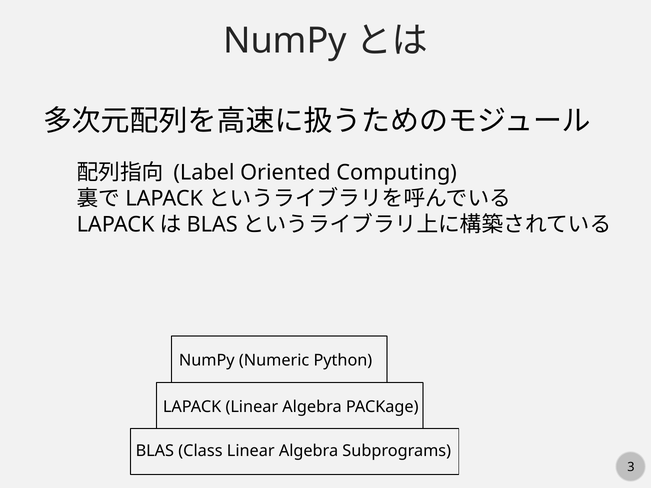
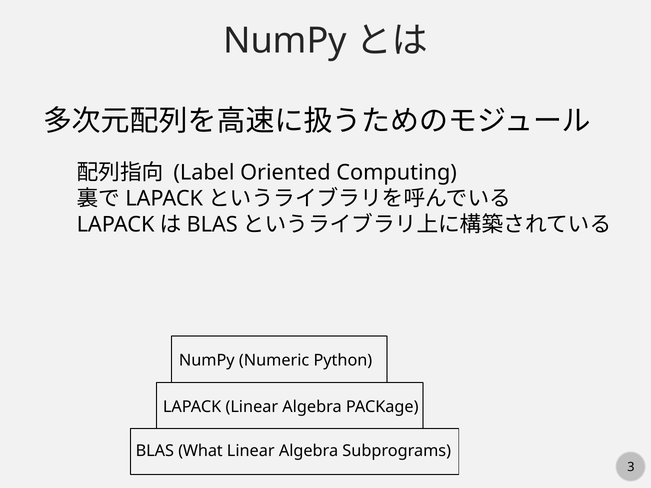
Class: Class -> What
